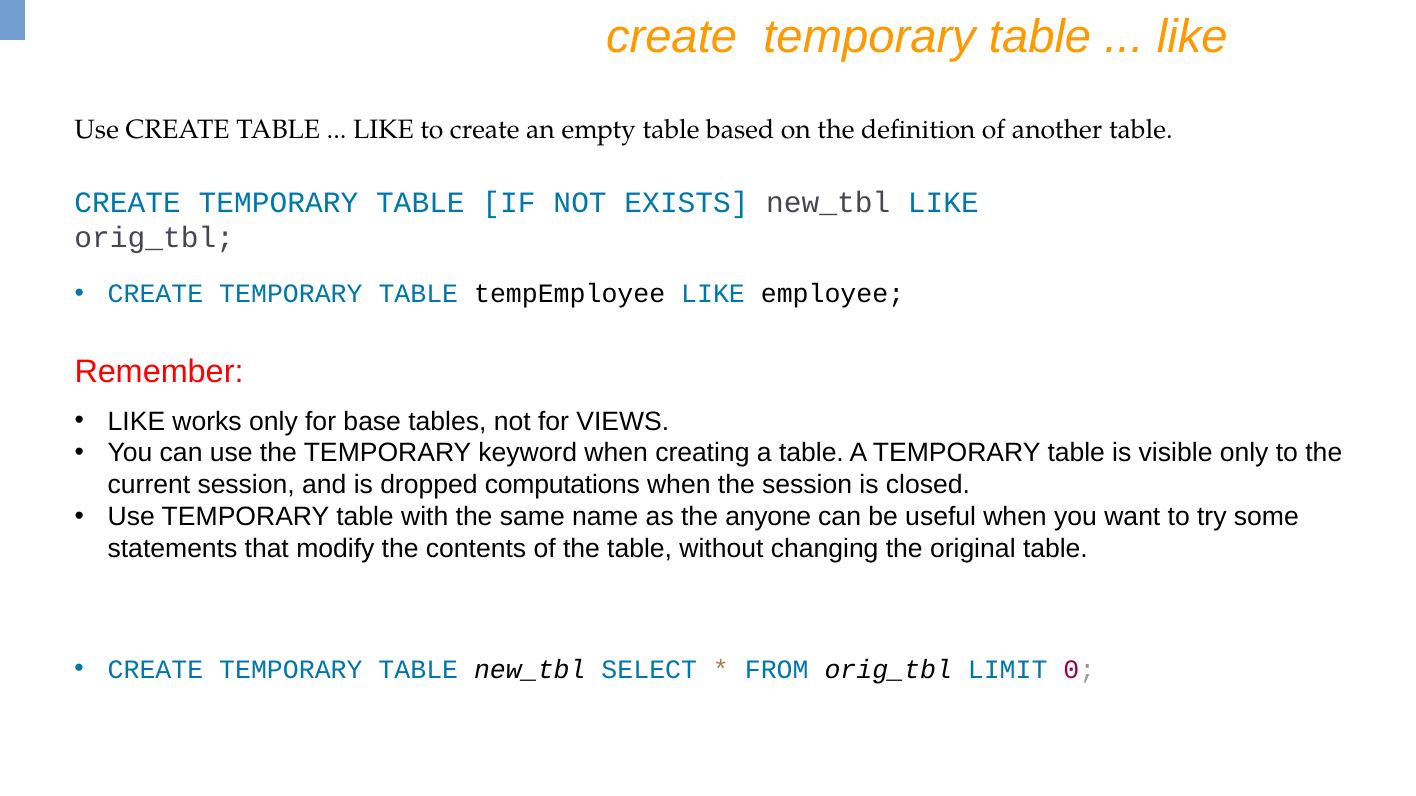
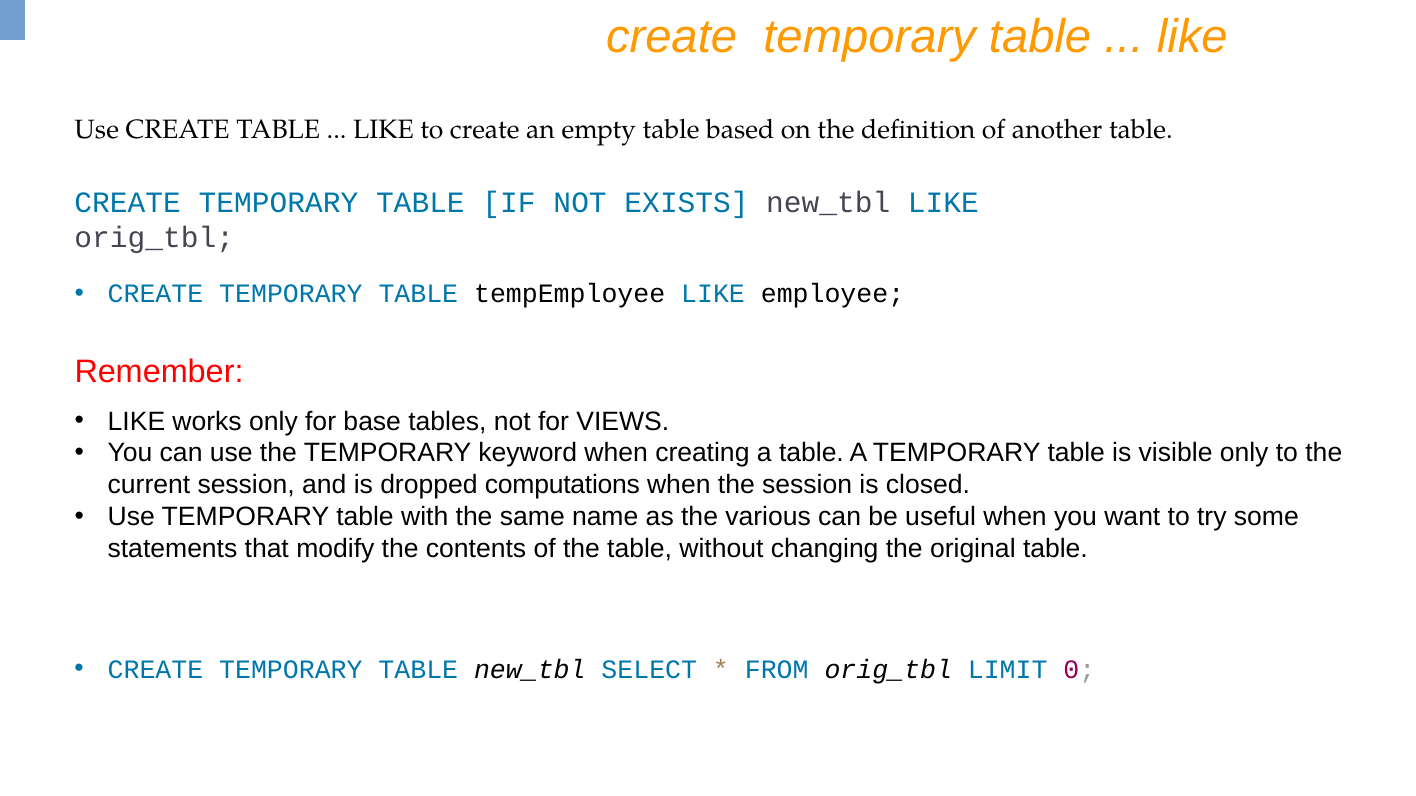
anyone: anyone -> various
